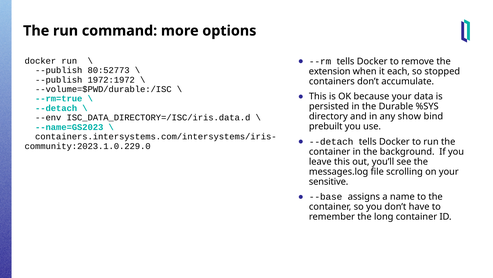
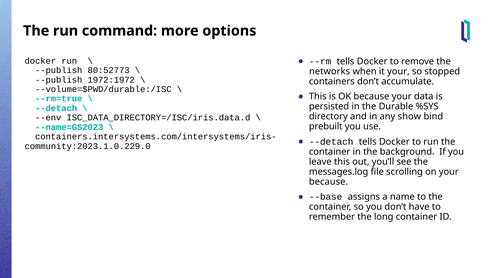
extension: extension -> networks
it each: each -> your
sensitive at (329, 181): sensitive -> because
